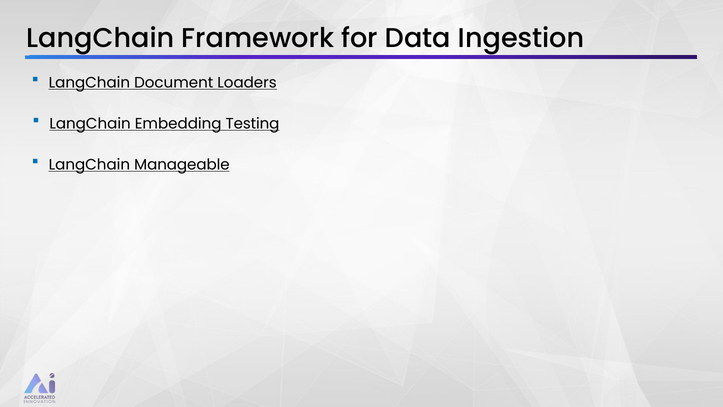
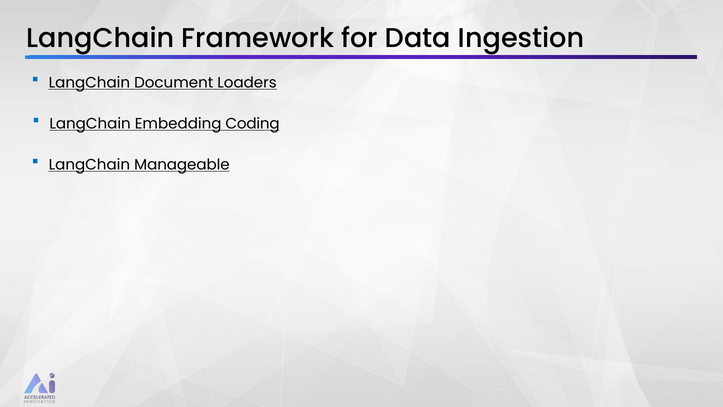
Testing: Testing -> Coding
